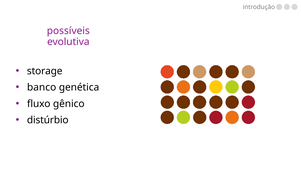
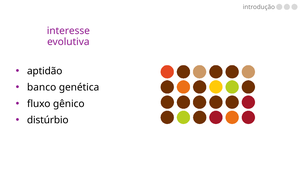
possíveis: possíveis -> interesse
storage: storage -> aptidão
